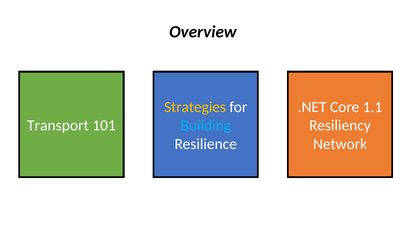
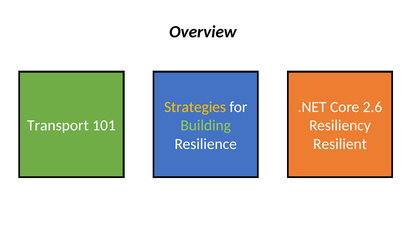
1.1: 1.1 -> 2.6
Building colour: light blue -> light green
Network: Network -> Resilient
